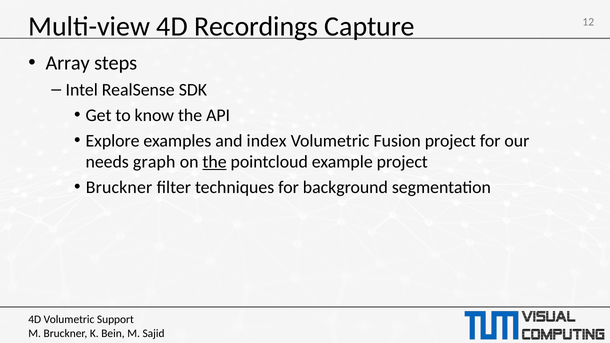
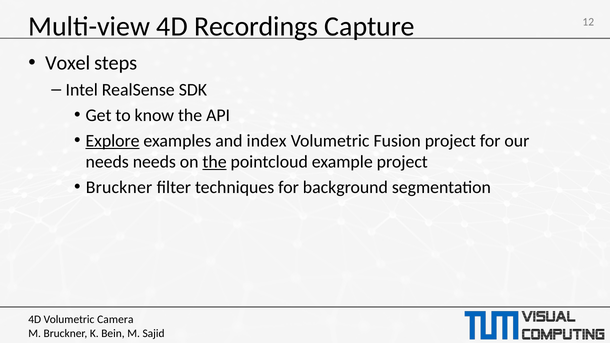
Array: Array -> Voxel
Explore underline: none -> present
needs graph: graph -> needs
Support: Support -> Camera
